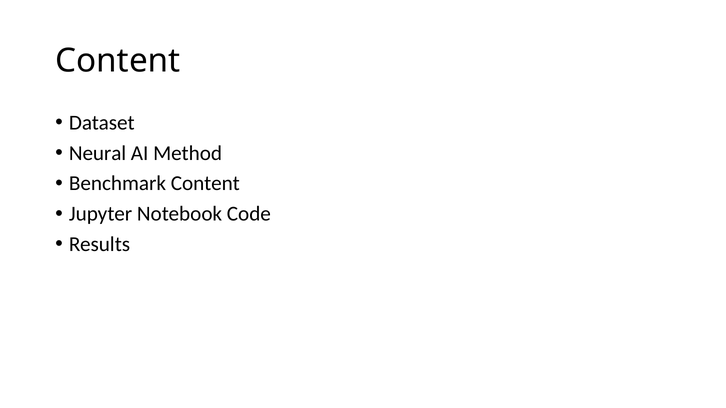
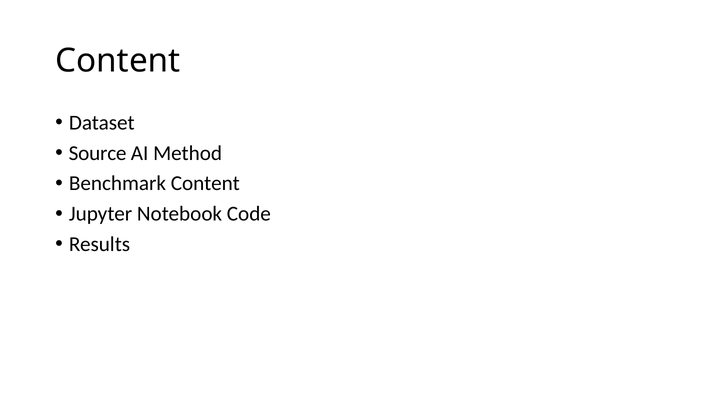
Neural: Neural -> Source
